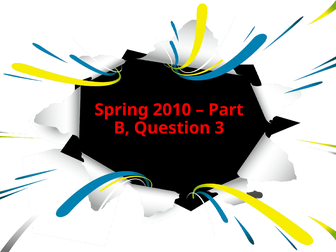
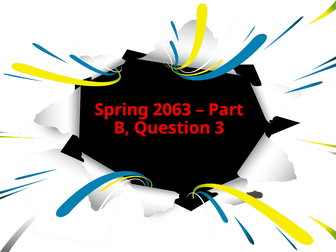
2010: 2010 -> 2063
